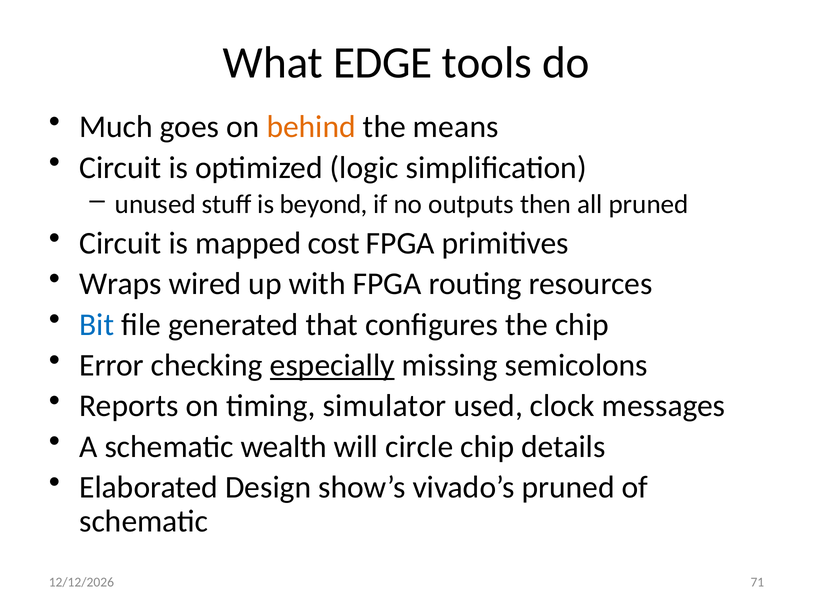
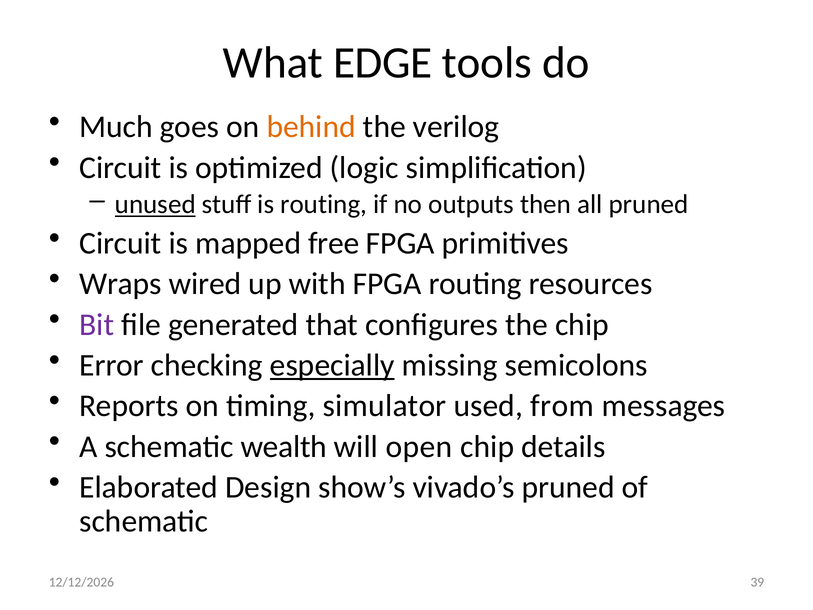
means: means -> verilog
unused underline: none -> present
is beyond: beyond -> routing
cost: cost -> free
Bit colour: blue -> purple
clock: clock -> from
circle: circle -> open
71: 71 -> 39
